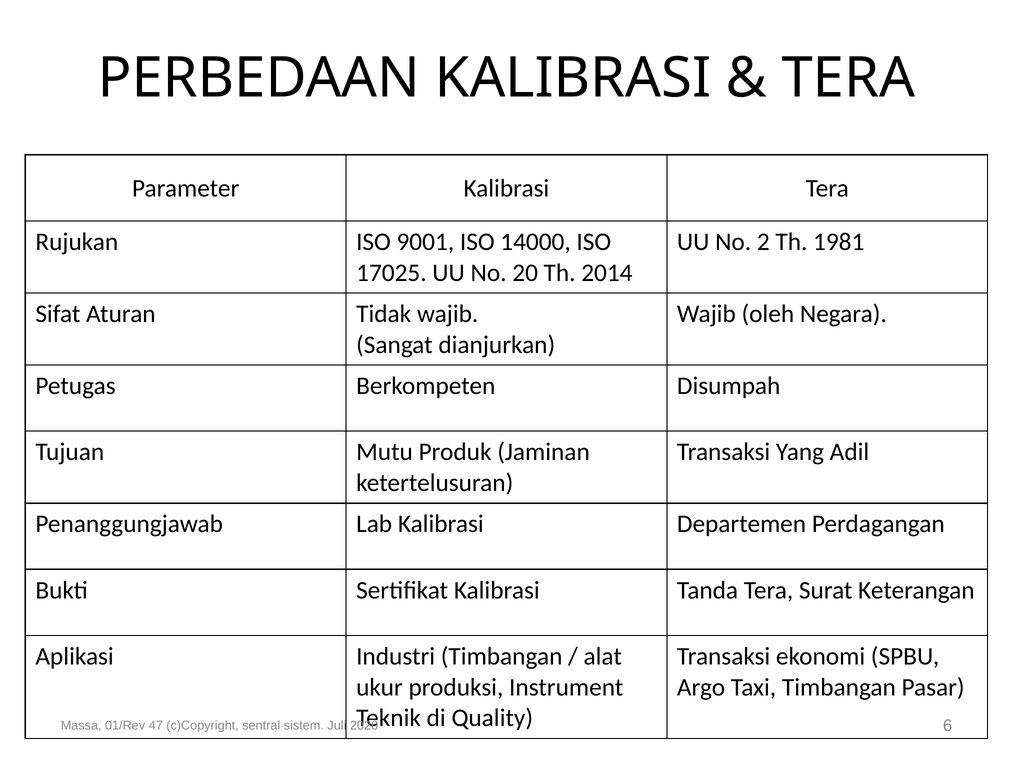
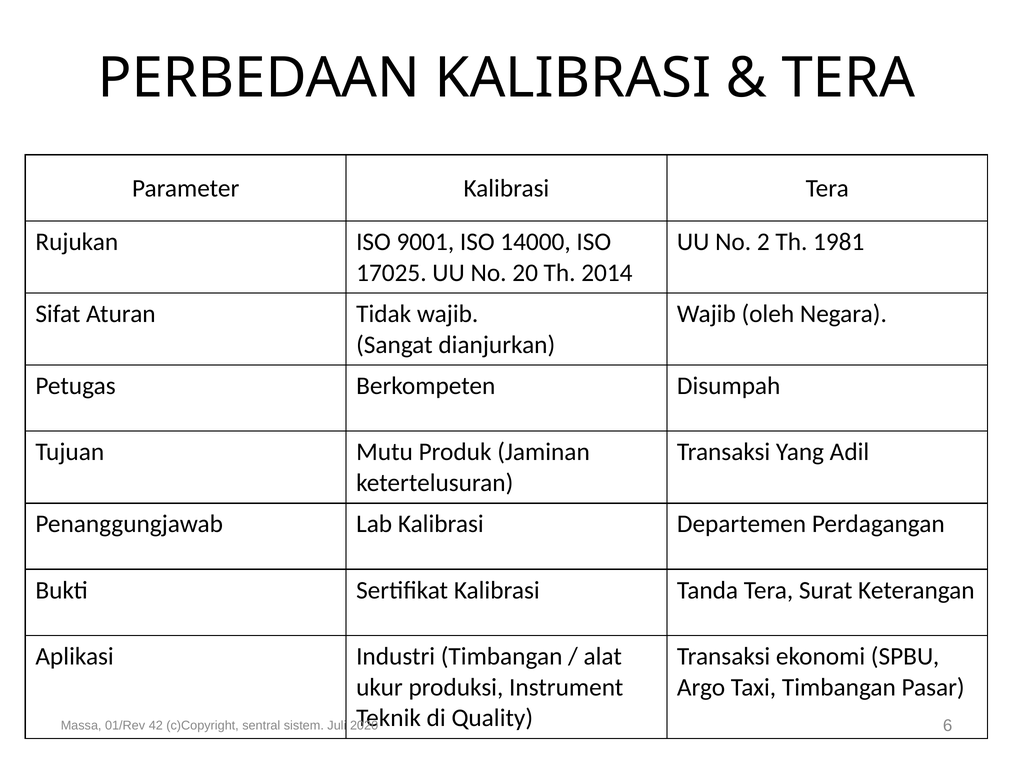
47: 47 -> 42
